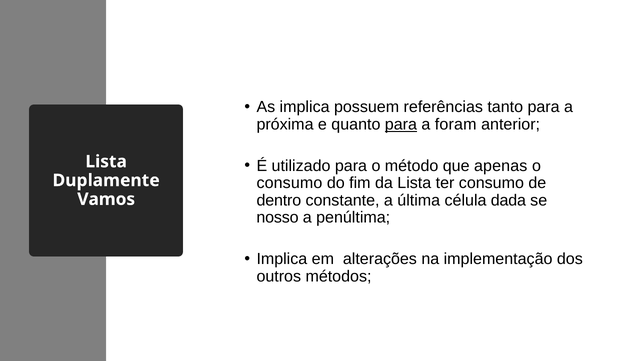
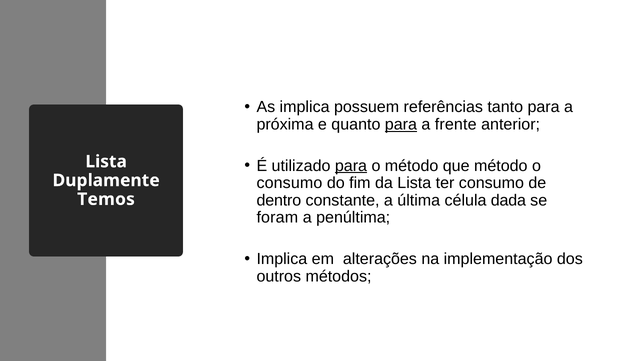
foram: foram -> frente
para at (351, 166) underline: none -> present
que apenas: apenas -> método
Vamos: Vamos -> Temos
nosso: nosso -> foram
